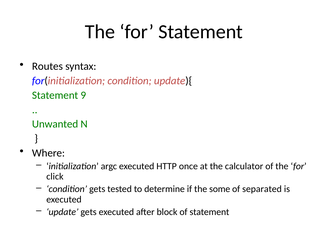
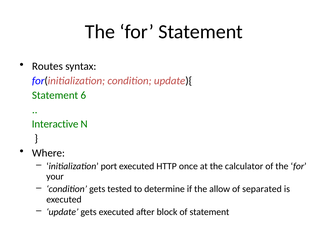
9: 9 -> 6
Unwanted: Unwanted -> Interactive
argc: argc -> port
click: click -> your
some: some -> allow
